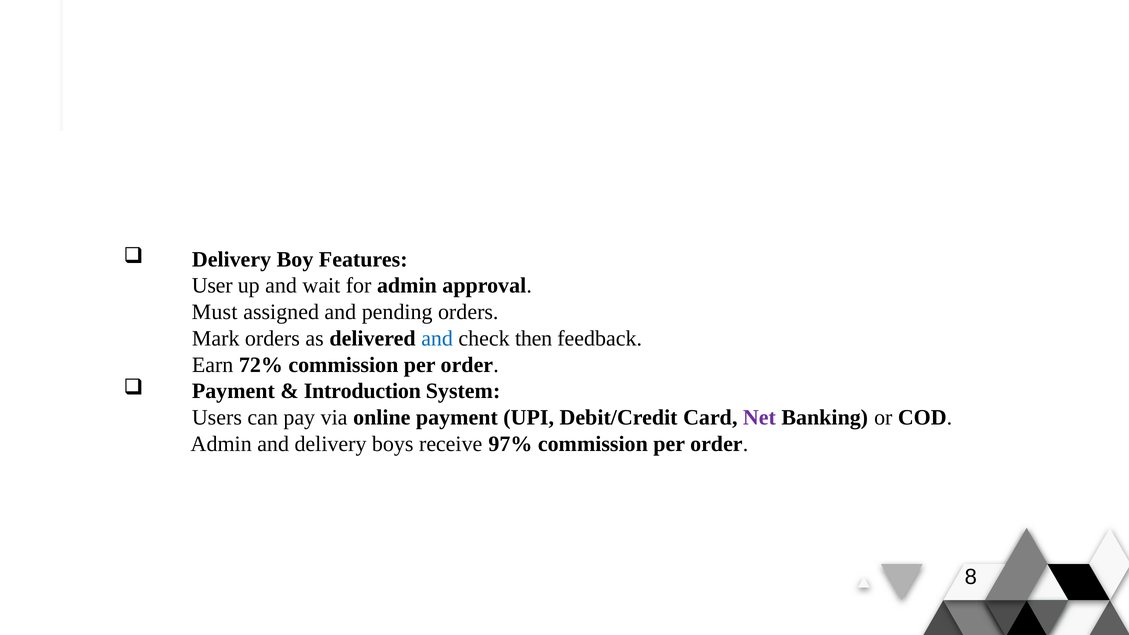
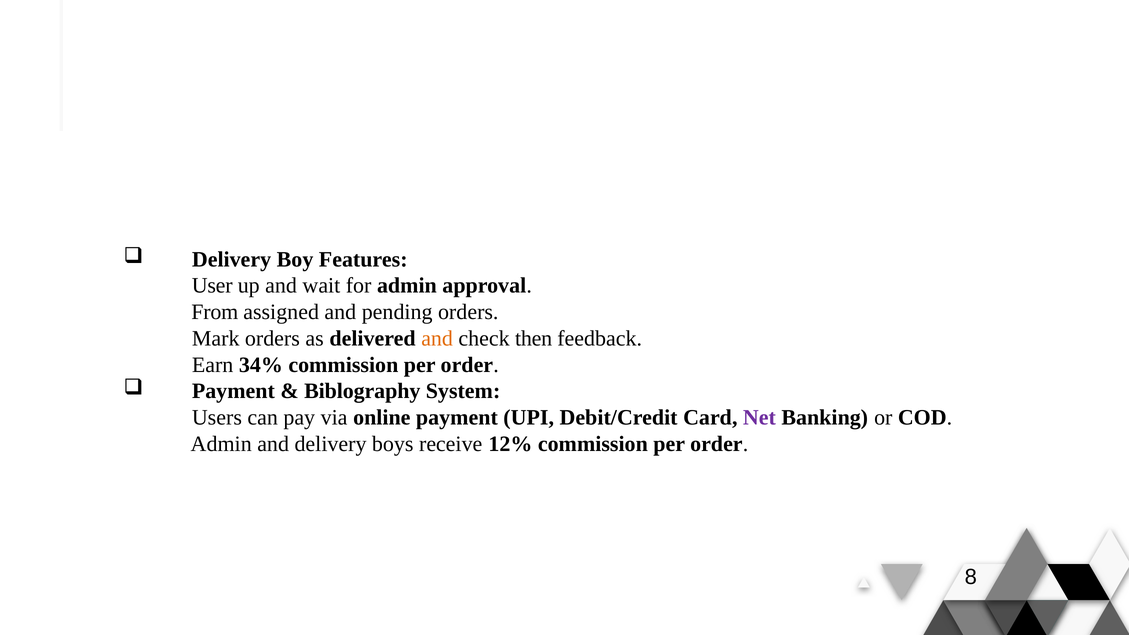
Must: Must -> From
and at (437, 338) colour: blue -> orange
72%: 72% -> 34%
Introduction: Introduction -> Biblography
97%: 97% -> 12%
